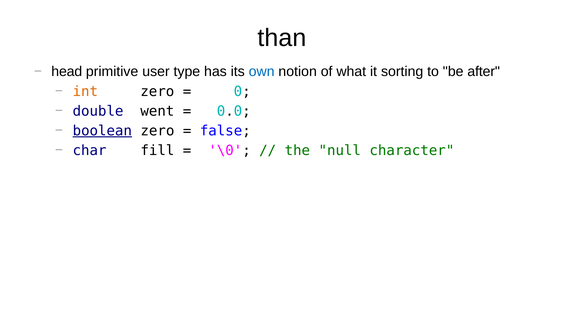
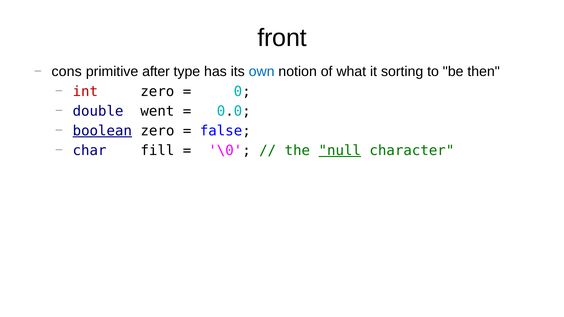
than: than -> front
head: head -> cons
user: user -> after
after: after -> then
int colour: orange -> red
null underline: none -> present
